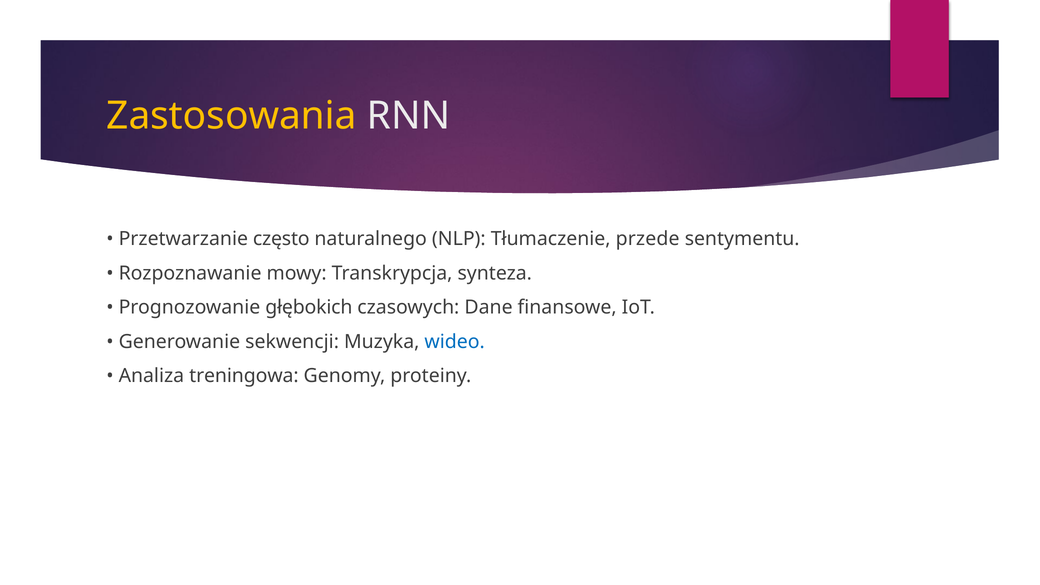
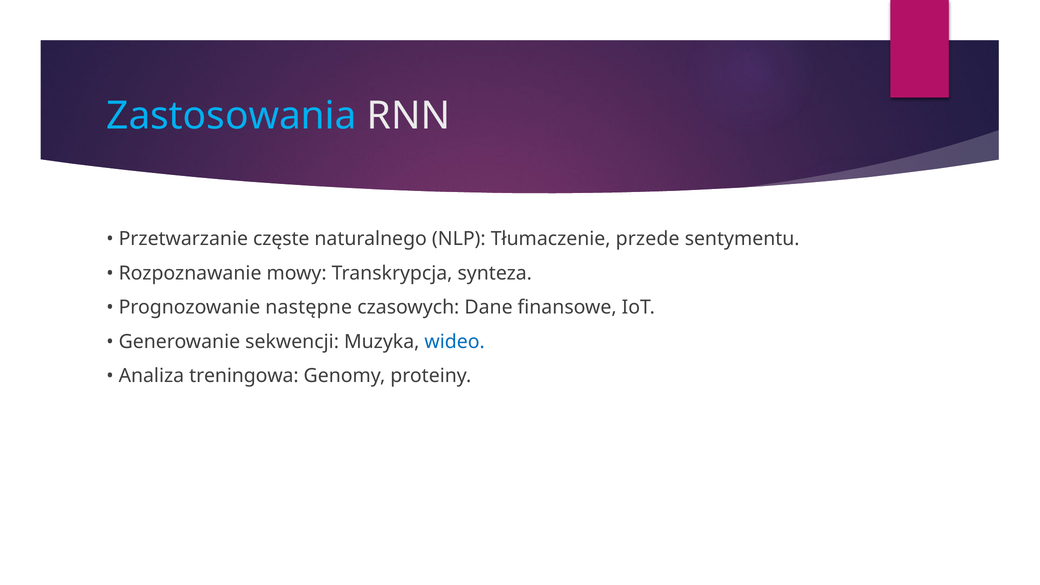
Zastosowania colour: yellow -> light blue
często: często -> częste
głębokich: głębokich -> następne
